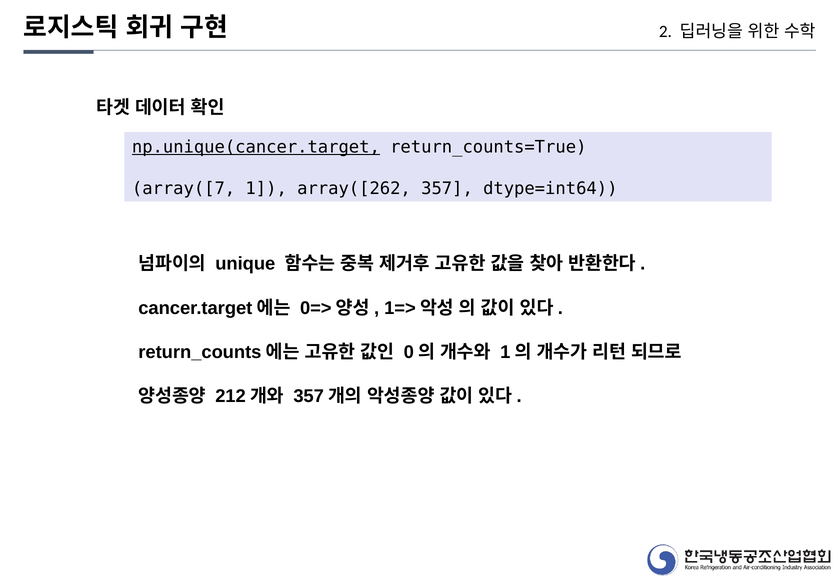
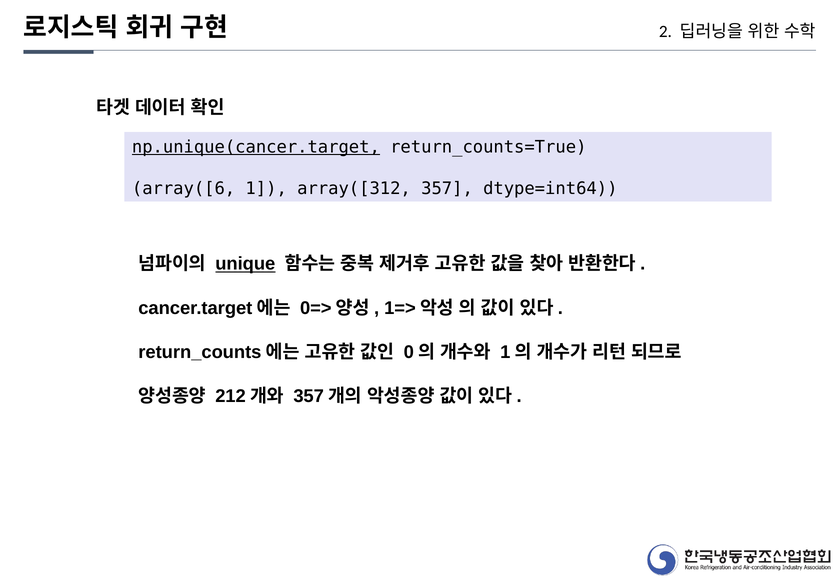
array([7: array([7 -> array([6
array([262: array([262 -> array([312
unique underline: none -> present
